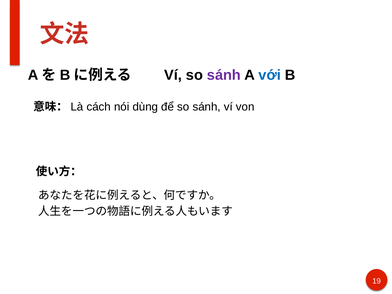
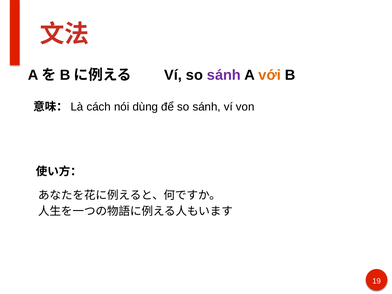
với colour: blue -> orange
